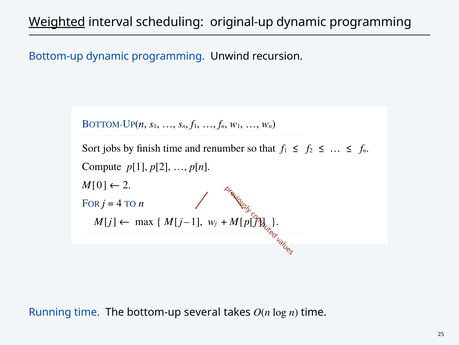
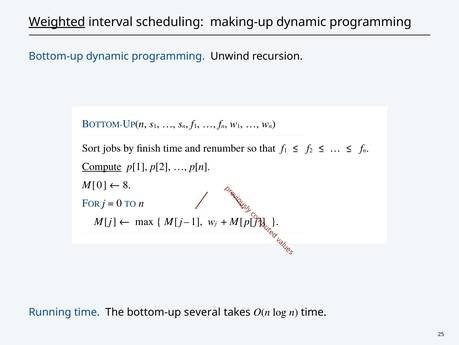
original-up: original-up -> making-up
Compute underline: none -> present
2 at (127, 185): 2 -> 8
4: 4 -> 0
